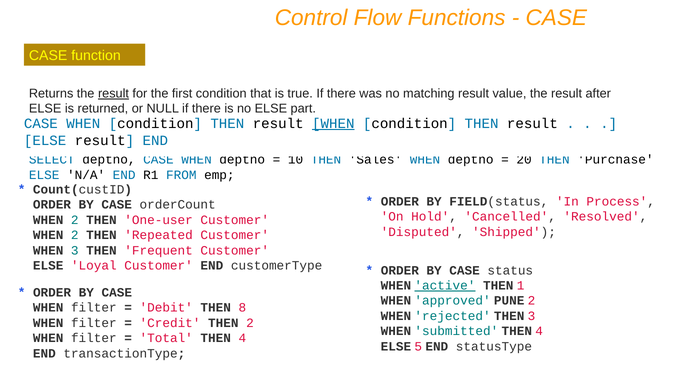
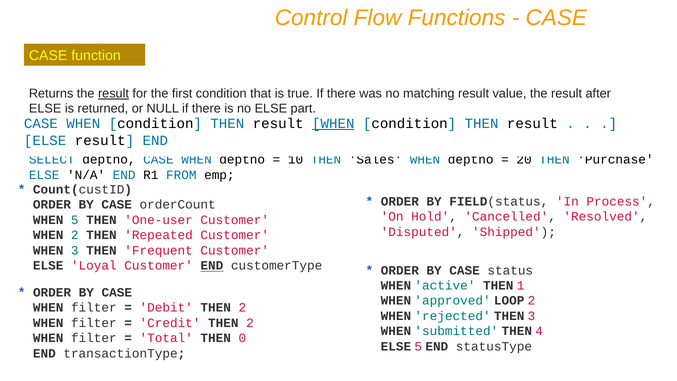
2 at (75, 220): 2 -> 5
END at (212, 266) underline: none -> present
active underline: present -> none
PUNE: PUNE -> LOOP
Debit THEN 8: 8 -> 2
Total THEN 4: 4 -> 0
